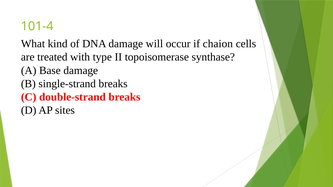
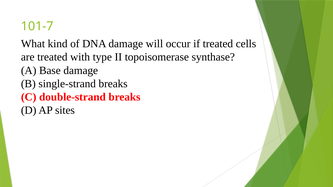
101-4: 101-4 -> 101-7
if chaion: chaion -> treated
